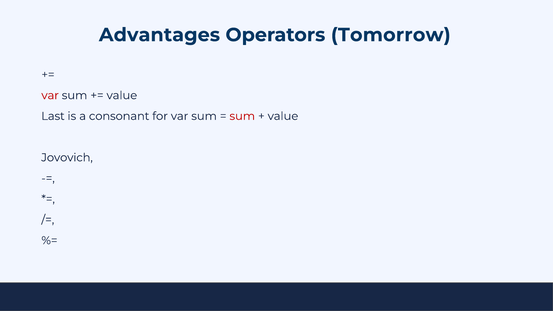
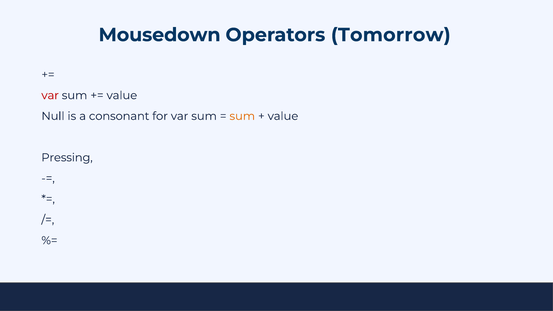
Advantages: Advantages -> Mousedown
Last: Last -> Null
sum at (242, 116) colour: red -> orange
Jovovich: Jovovich -> Pressing
